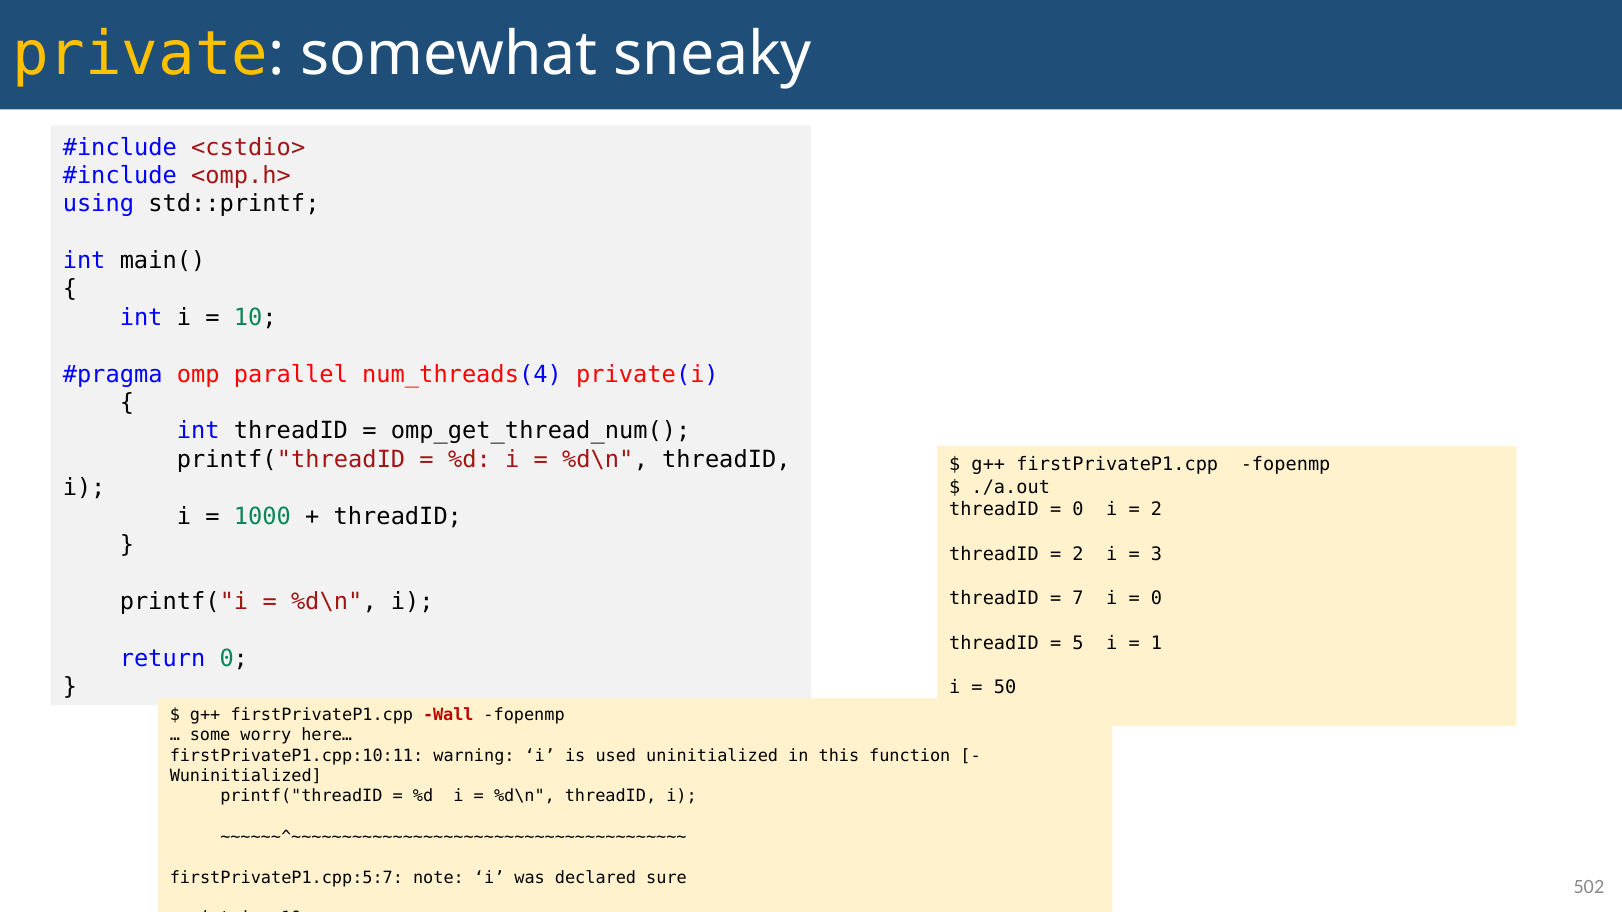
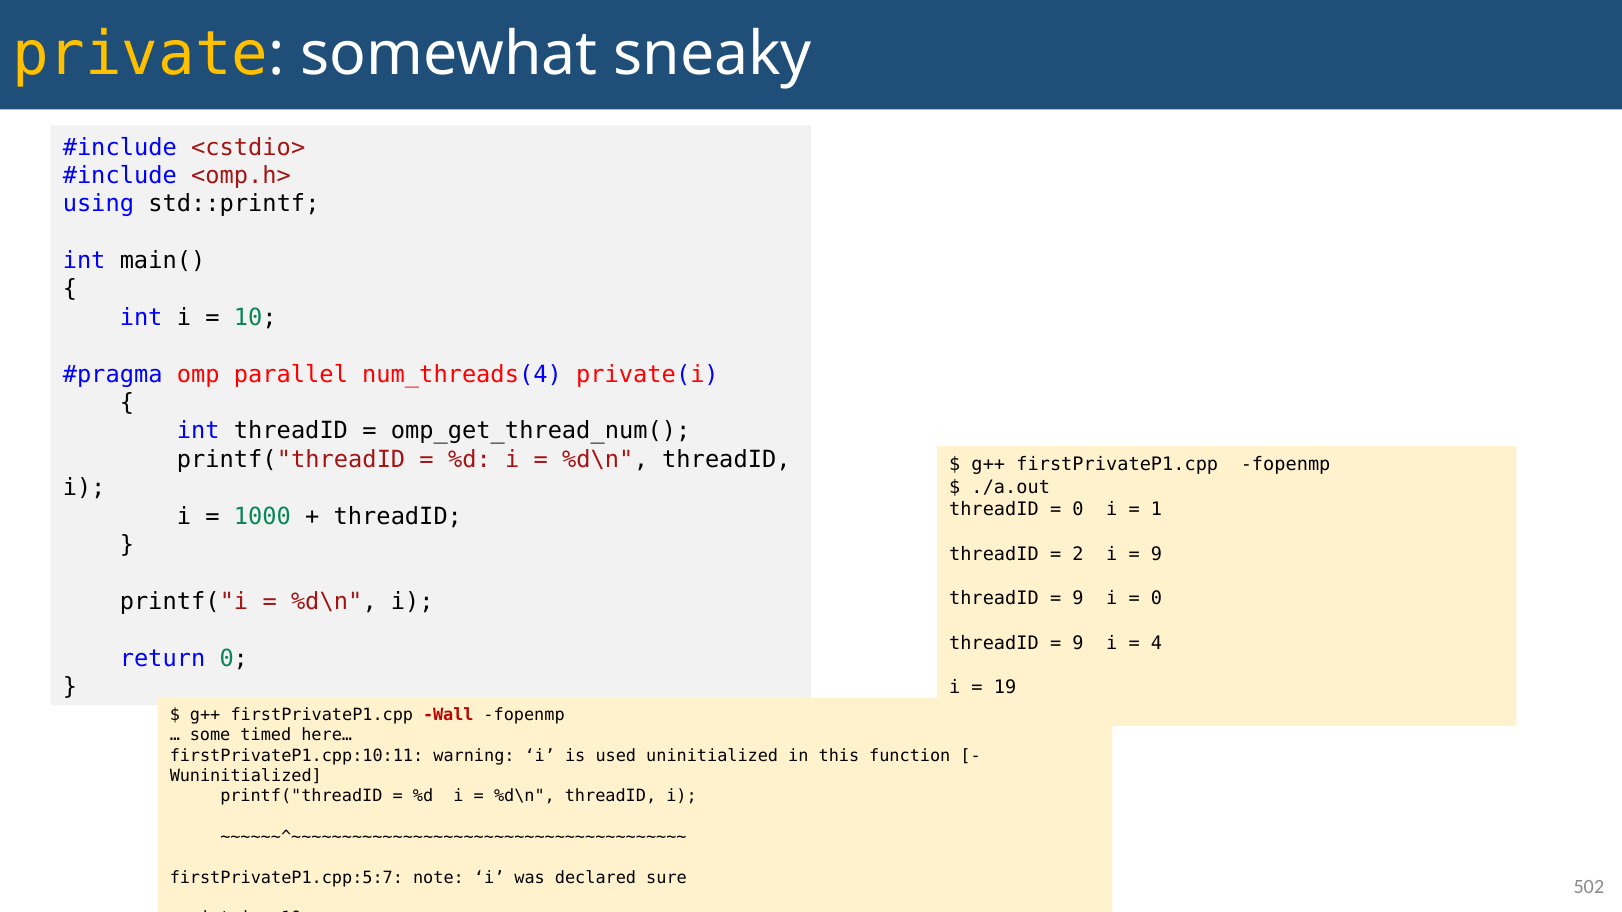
2 at (1156, 509): 2 -> 1
3 at (1156, 554): 3 -> 9
7 at (1078, 599): 7 -> 9
5 at (1078, 643): 5 -> 9
1: 1 -> 4
50: 50 -> 19
worry: worry -> timed
